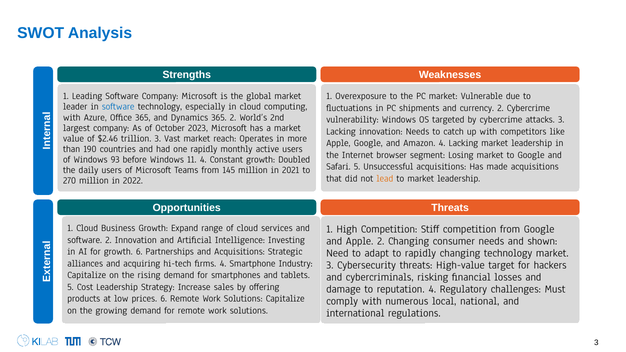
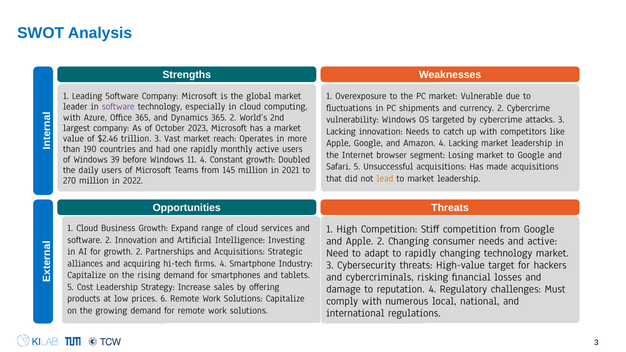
software at (118, 107) colour: blue -> purple
93: 93 -> 39
and shown: shown -> active
growth 6: 6 -> 2
